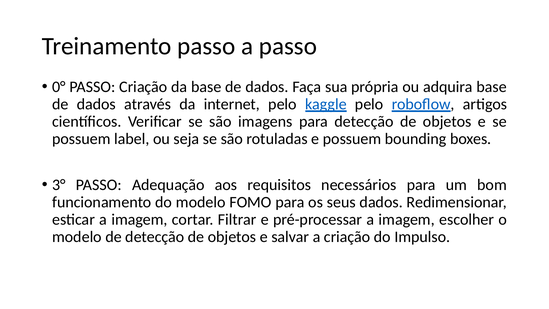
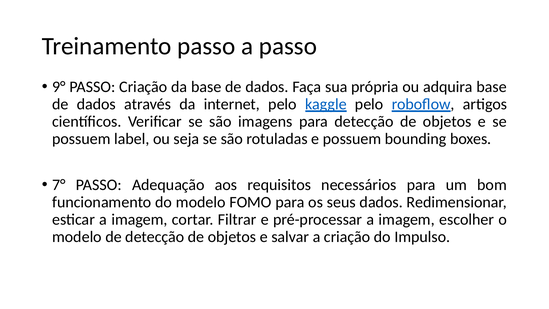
0°: 0° -> 9°
3°: 3° -> 7°
